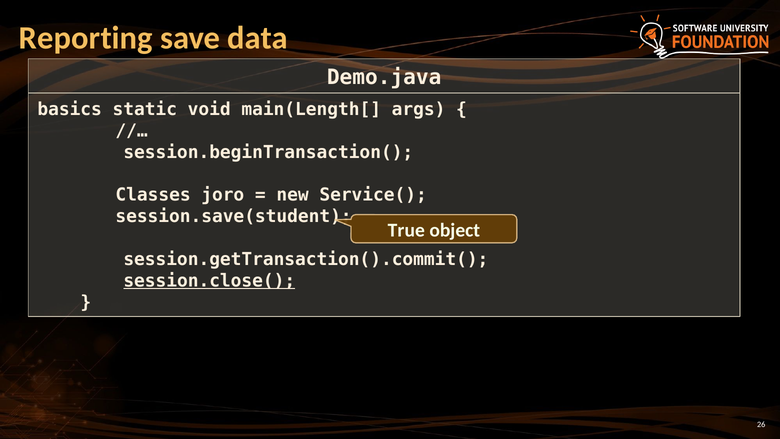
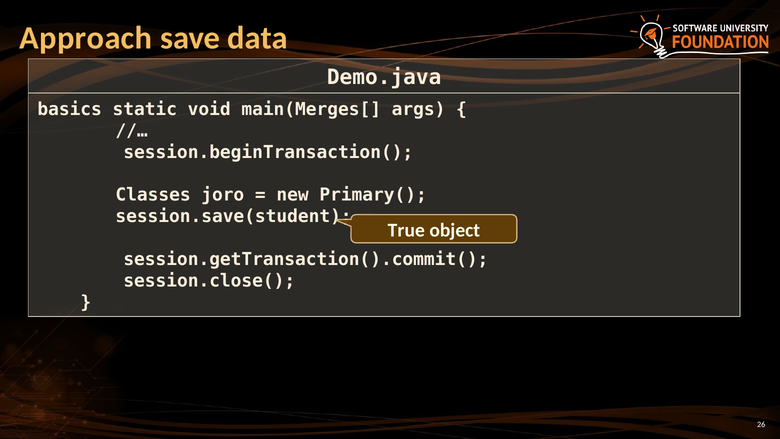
Reporting: Reporting -> Approach
main(Length[: main(Length[ -> main(Merges[
Service(: Service( -> Primary(
session.close( underline: present -> none
